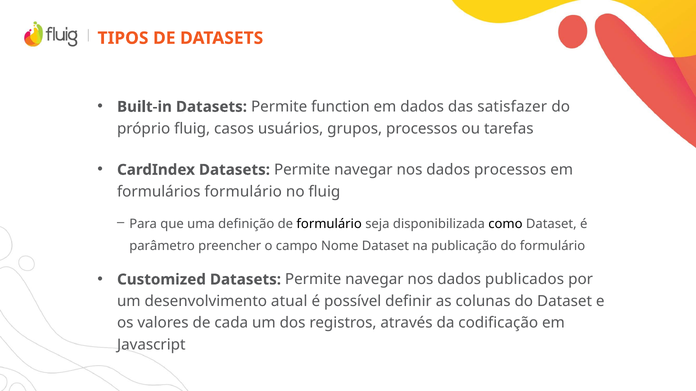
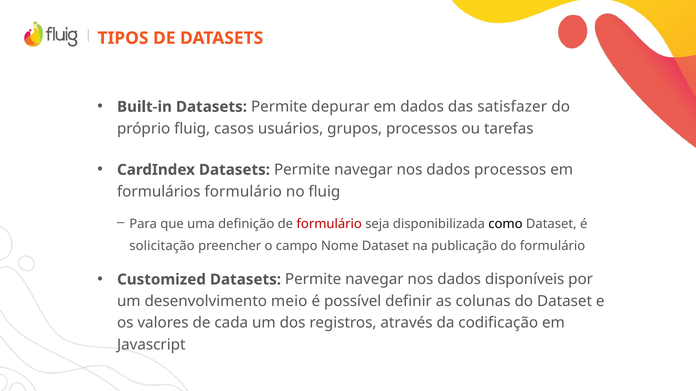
function: function -> depurar
formulário at (329, 225) colour: black -> red
parâmetro: parâmetro -> solicitação
publicados: publicados -> disponíveis
atual: atual -> meio
